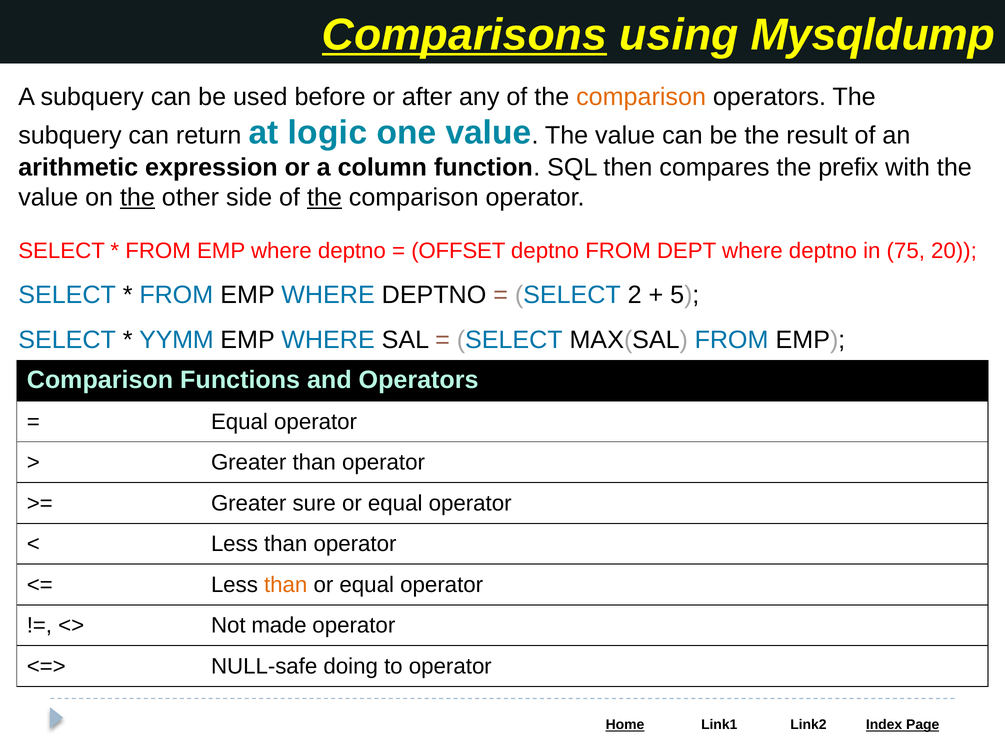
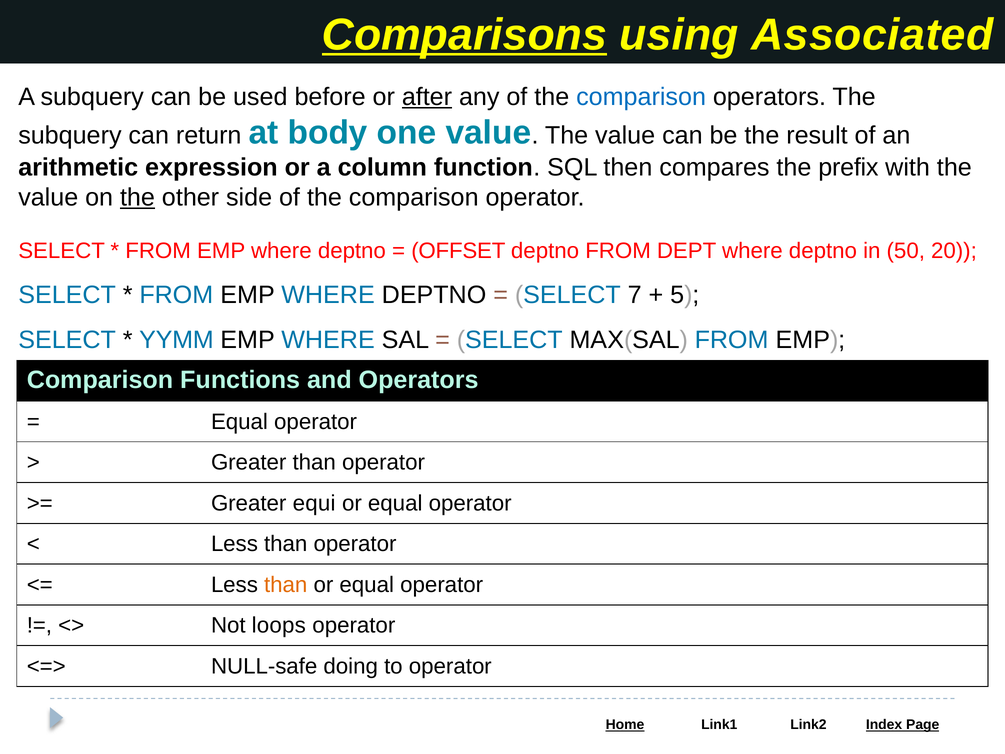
Mysqldump: Mysqldump -> Associated
after underline: none -> present
comparison at (641, 97) colour: orange -> blue
logic: logic -> body
the at (324, 198) underline: present -> none
75: 75 -> 50
2: 2 -> 7
sure: sure -> equi
made: made -> loops
